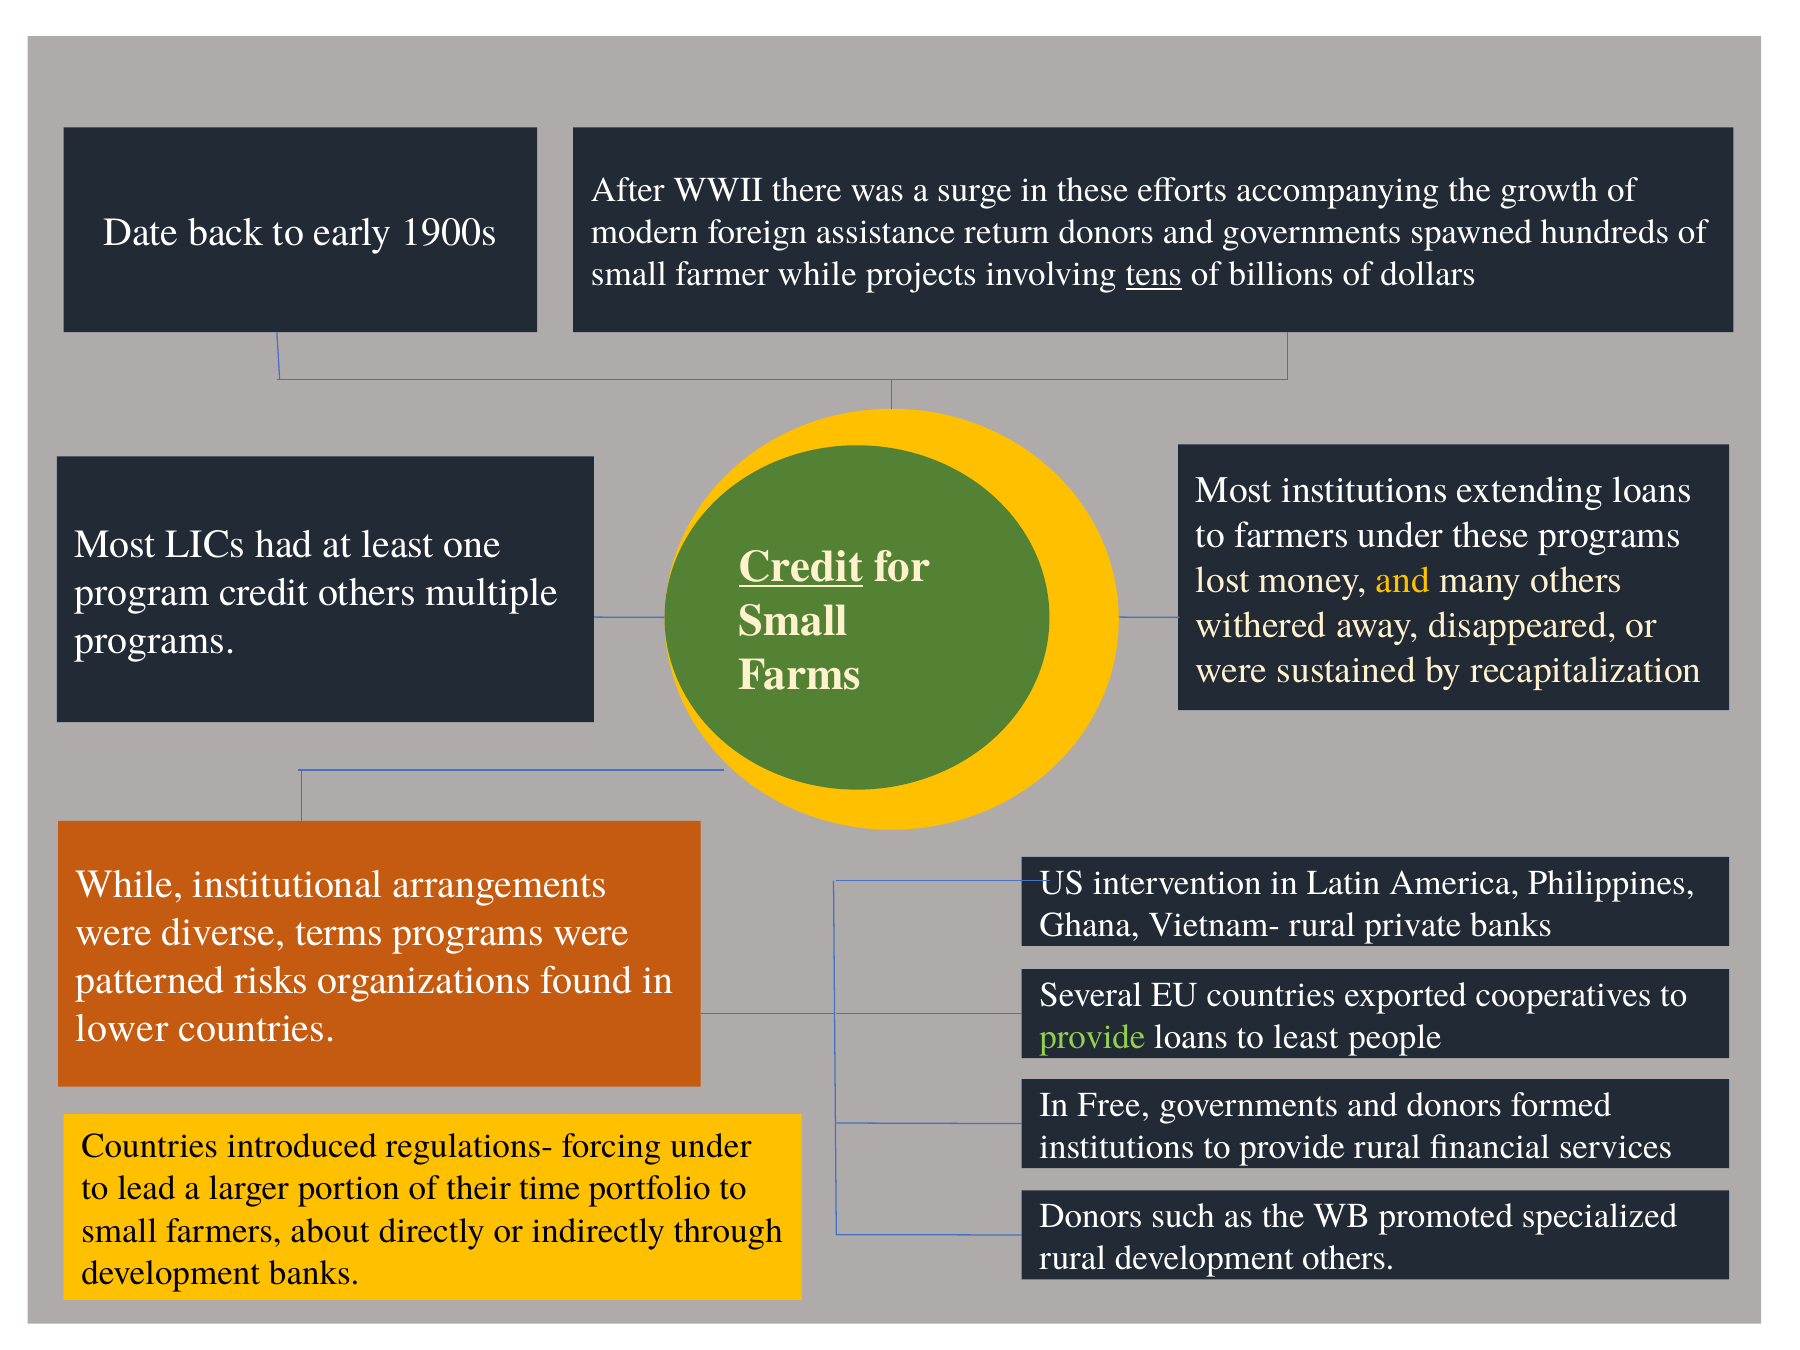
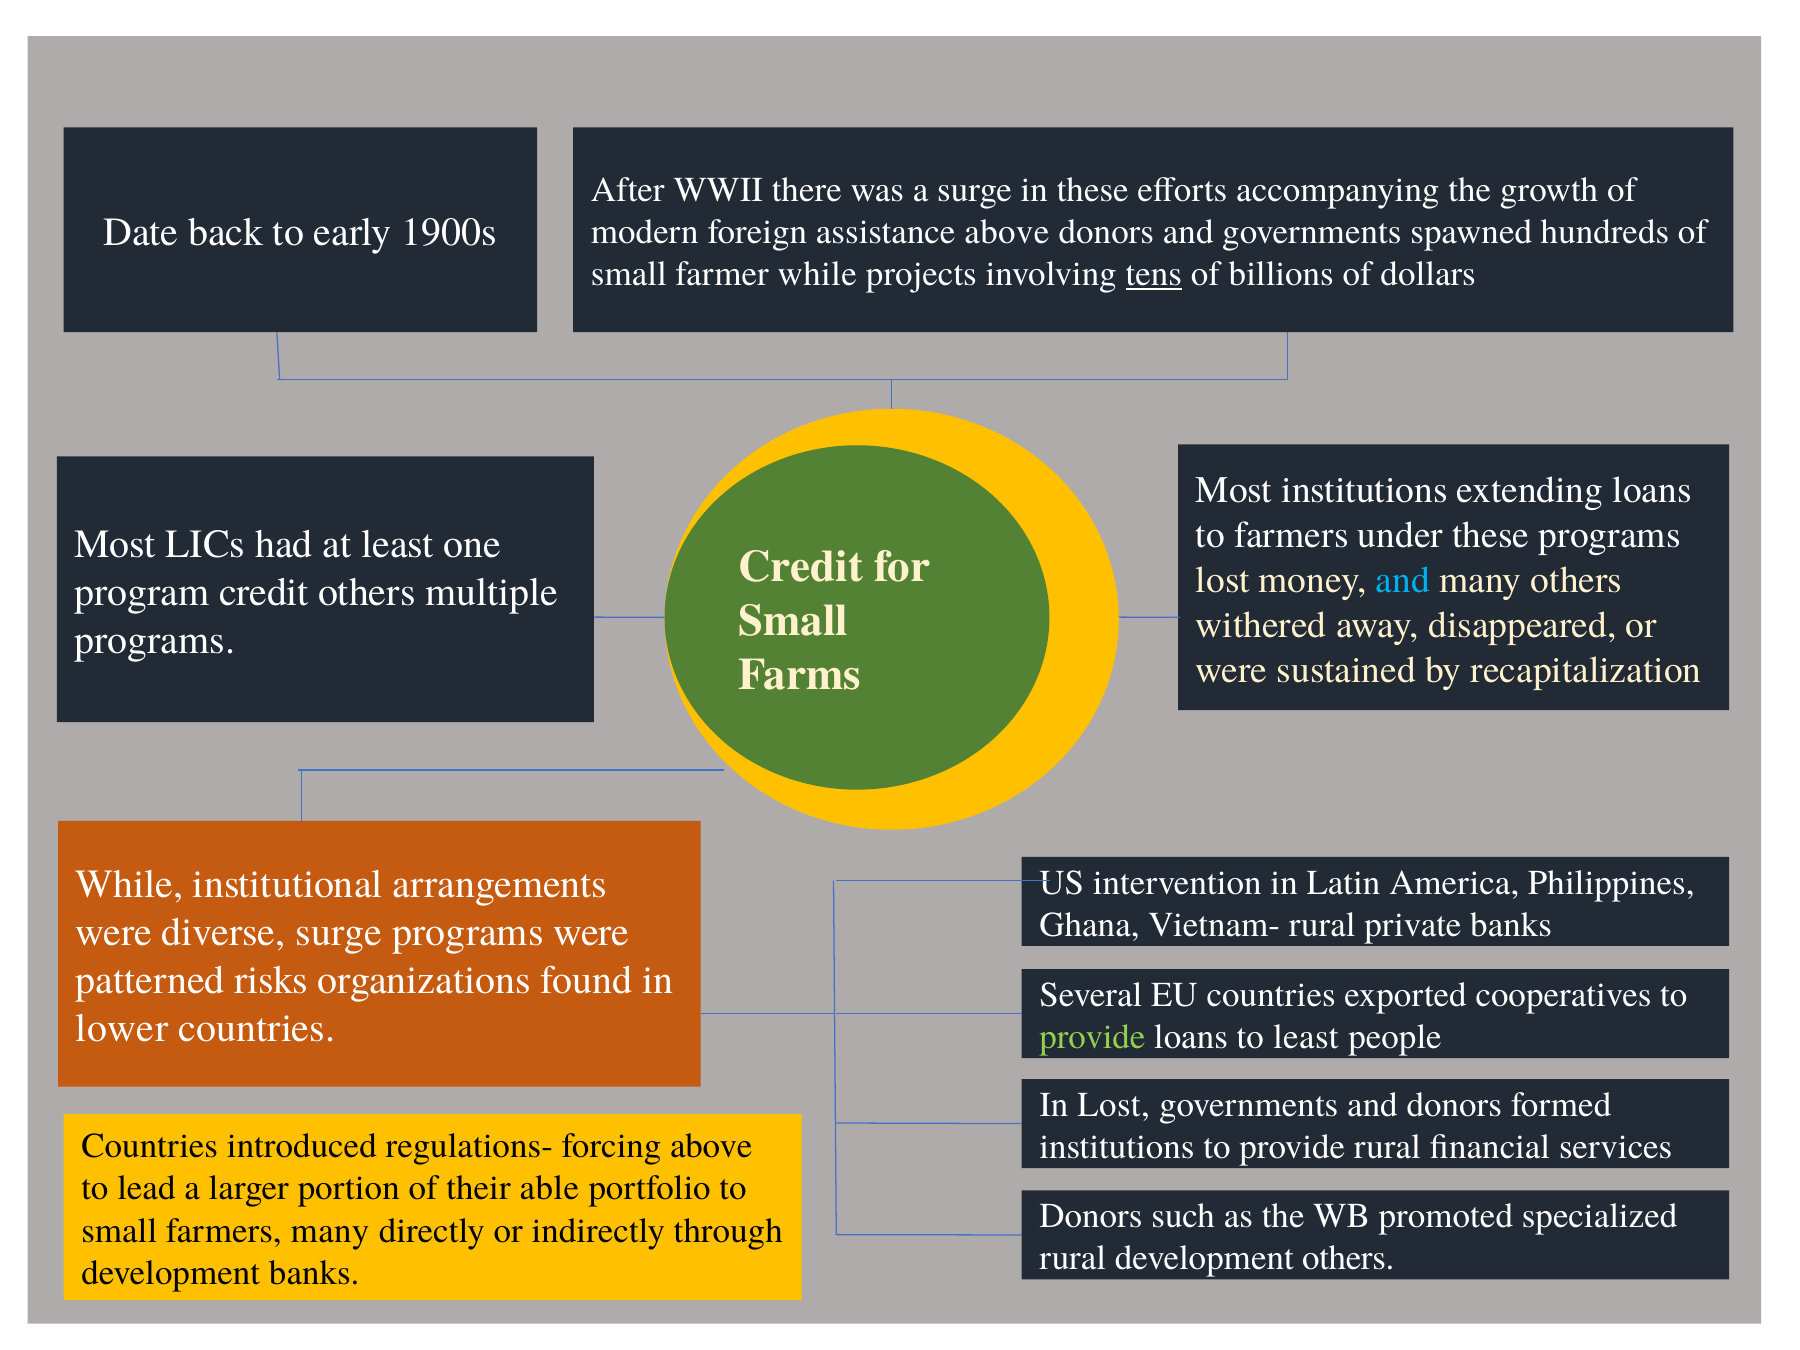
assistance return: return -> above
Credit at (801, 567) underline: present -> none
and at (1403, 580) colour: yellow -> light blue
diverse terms: terms -> surge
In Free: Free -> Lost
forcing under: under -> above
time: time -> able
farmers about: about -> many
